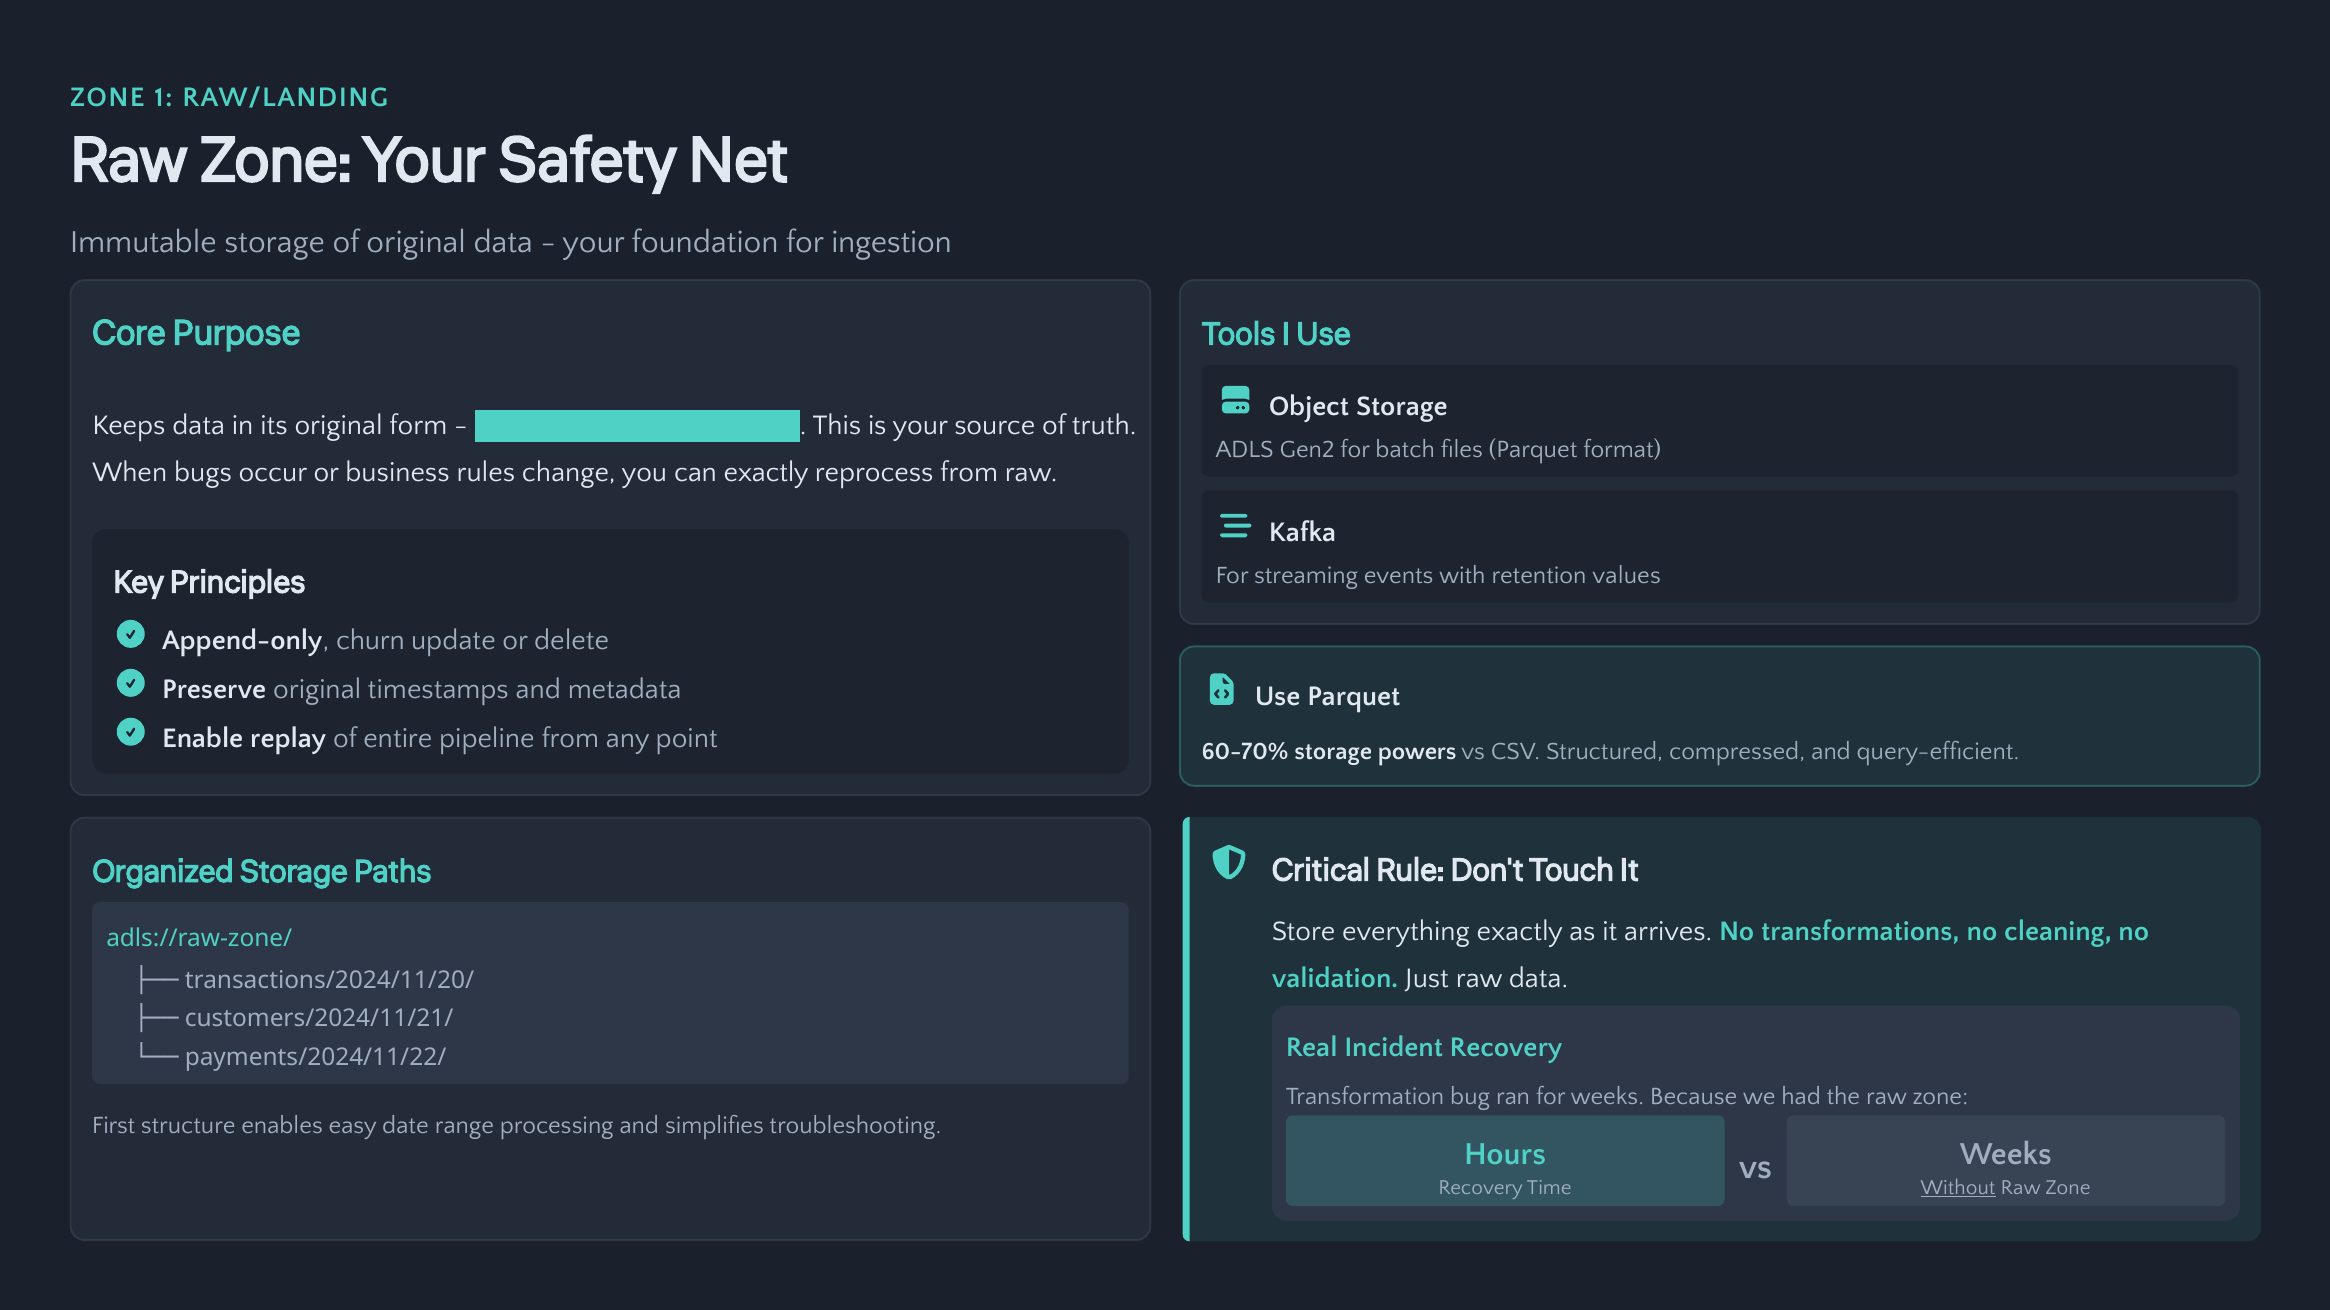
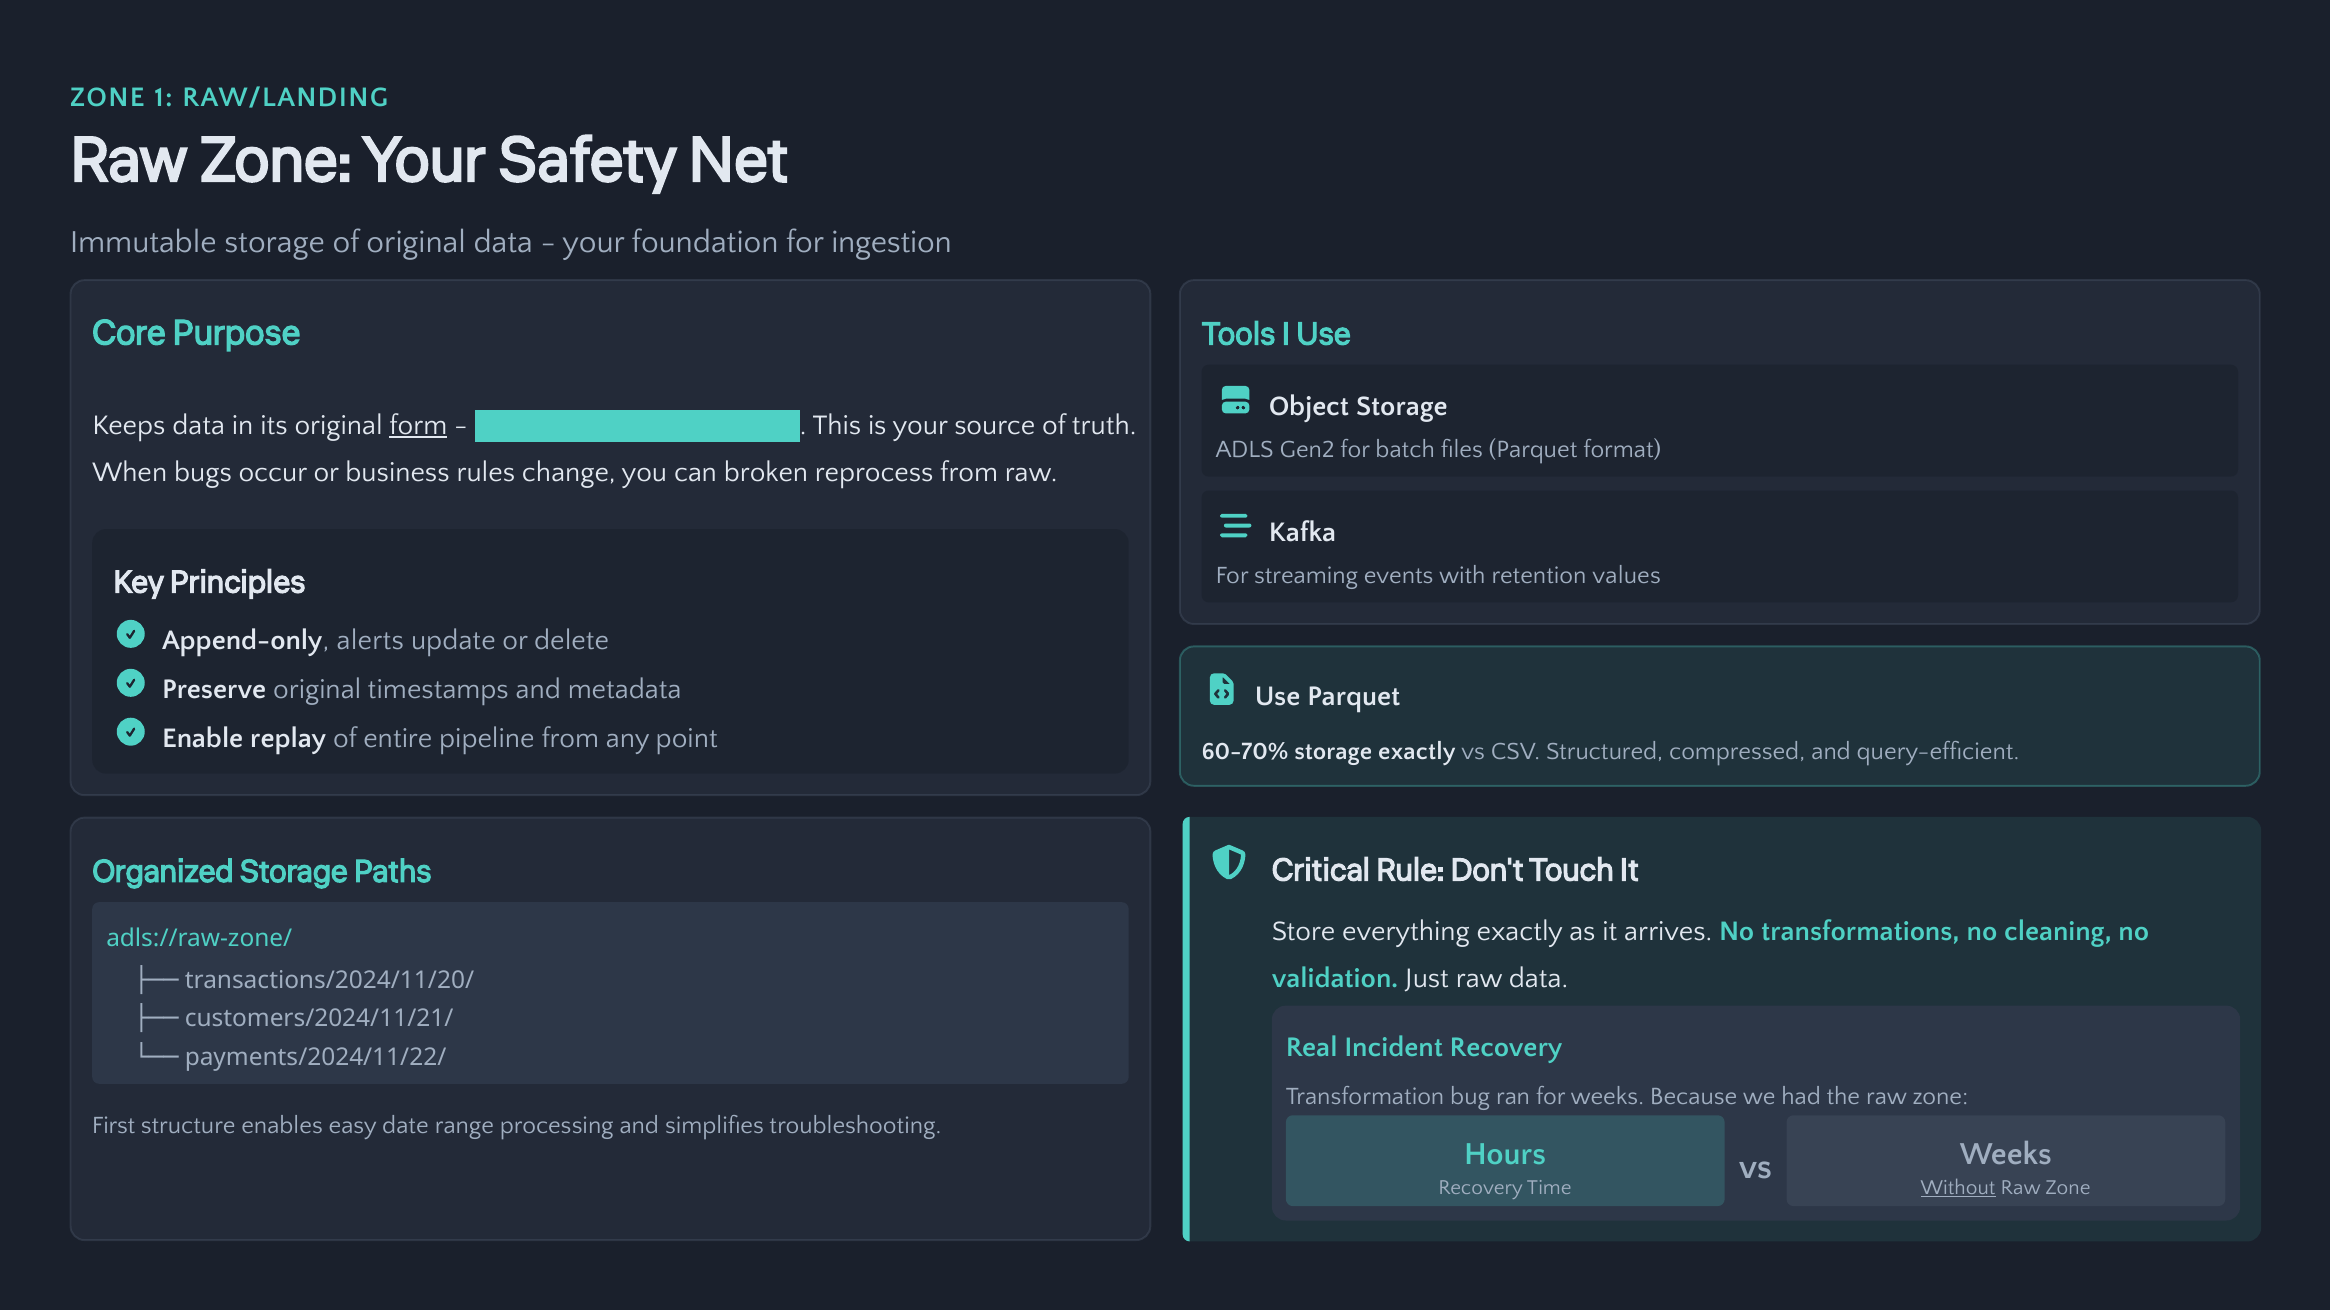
form underline: none -> present
can exactly: exactly -> broken
churn: churn -> alerts
storage powers: powers -> exactly
